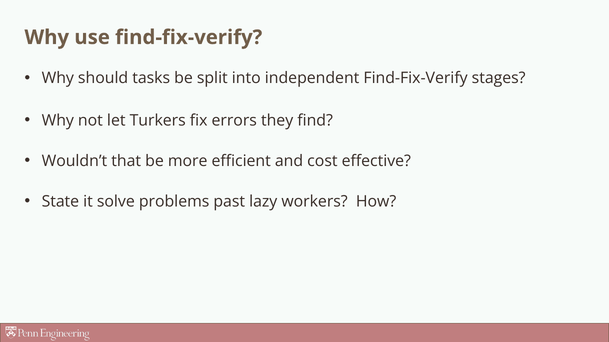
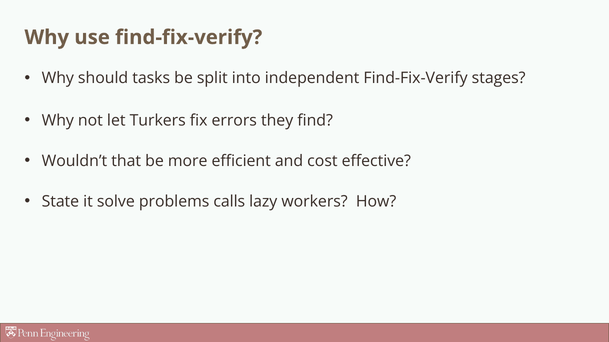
past: past -> calls
